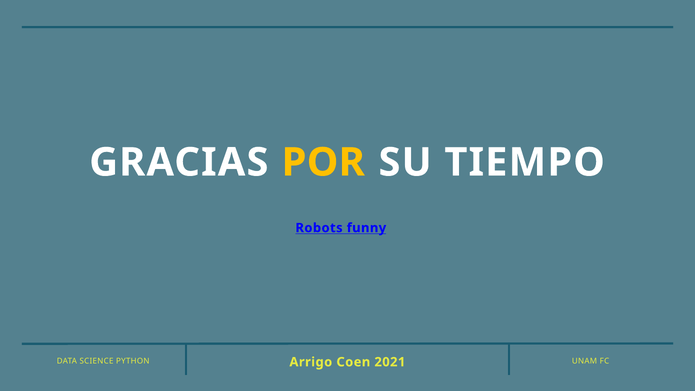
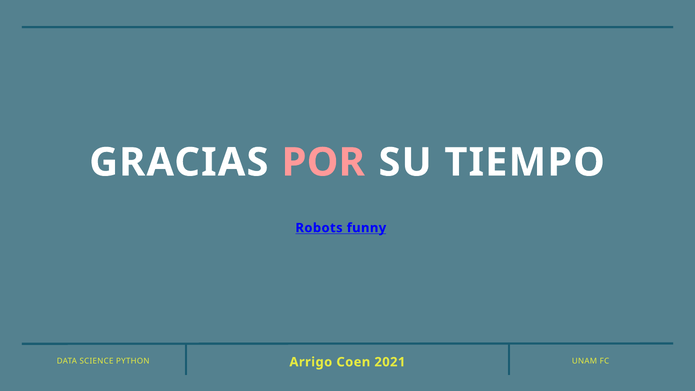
POR colour: yellow -> pink
